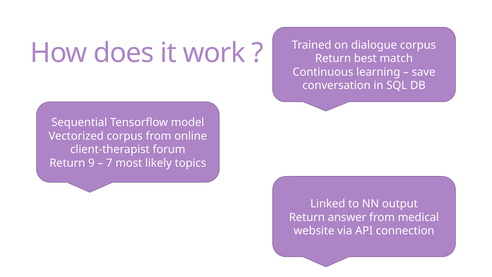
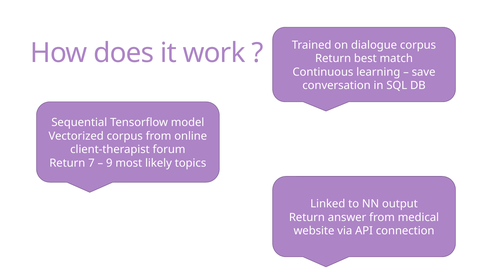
9: 9 -> 7
7: 7 -> 9
